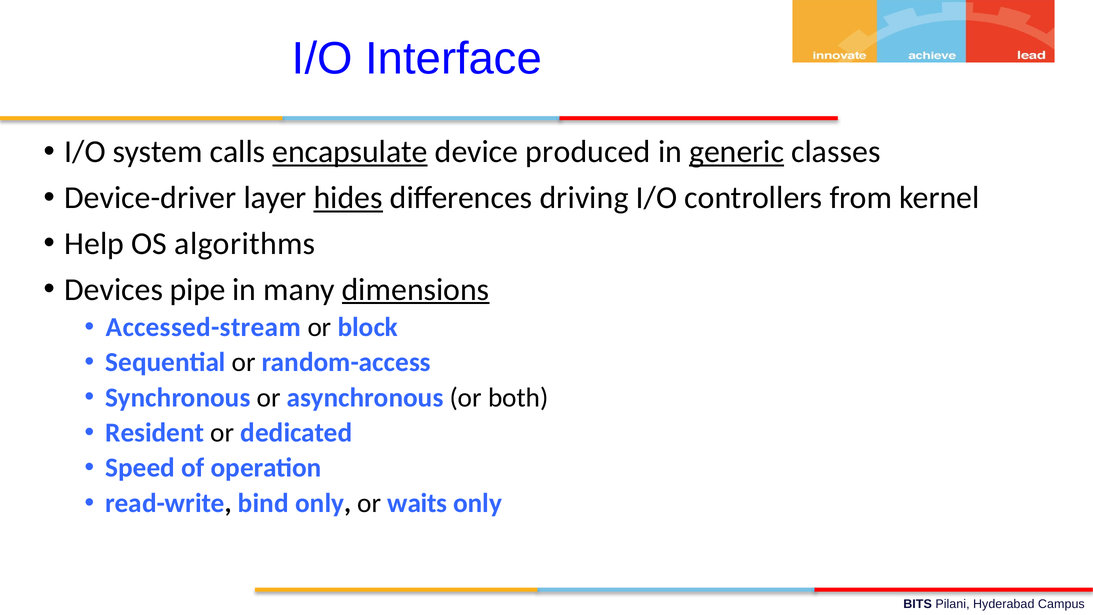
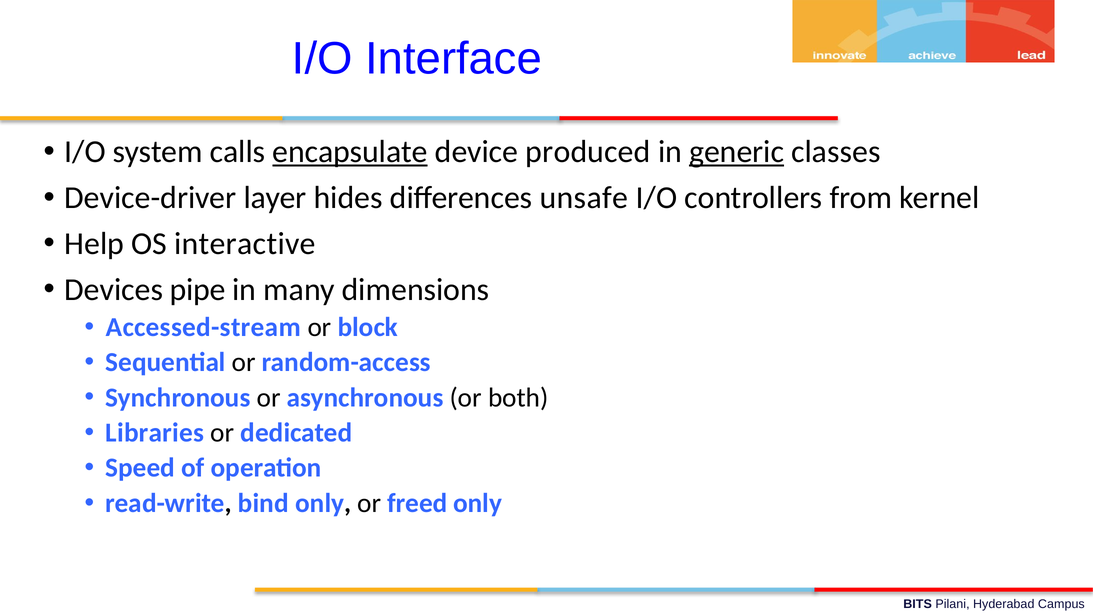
hides underline: present -> none
driving: driving -> unsafe
algorithms: algorithms -> interactive
dimensions underline: present -> none
Resident: Resident -> Libraries
waits: waits -> freed
